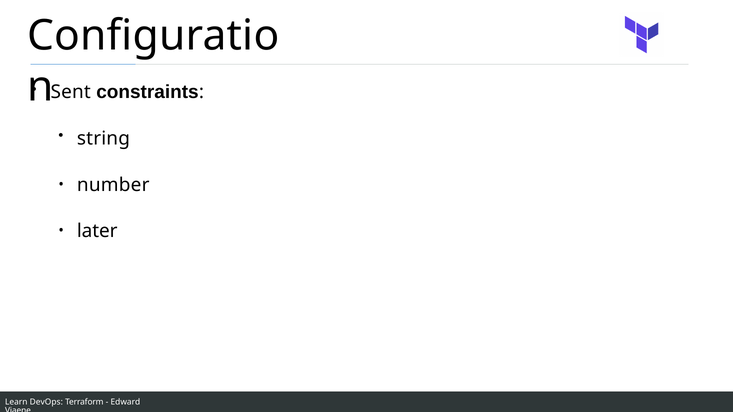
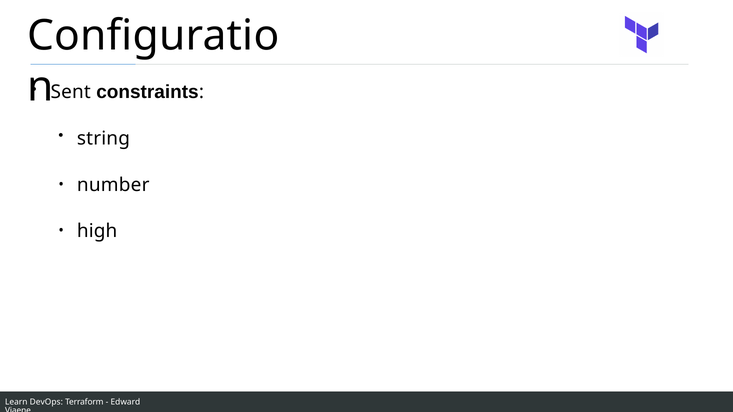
later: later -> high
